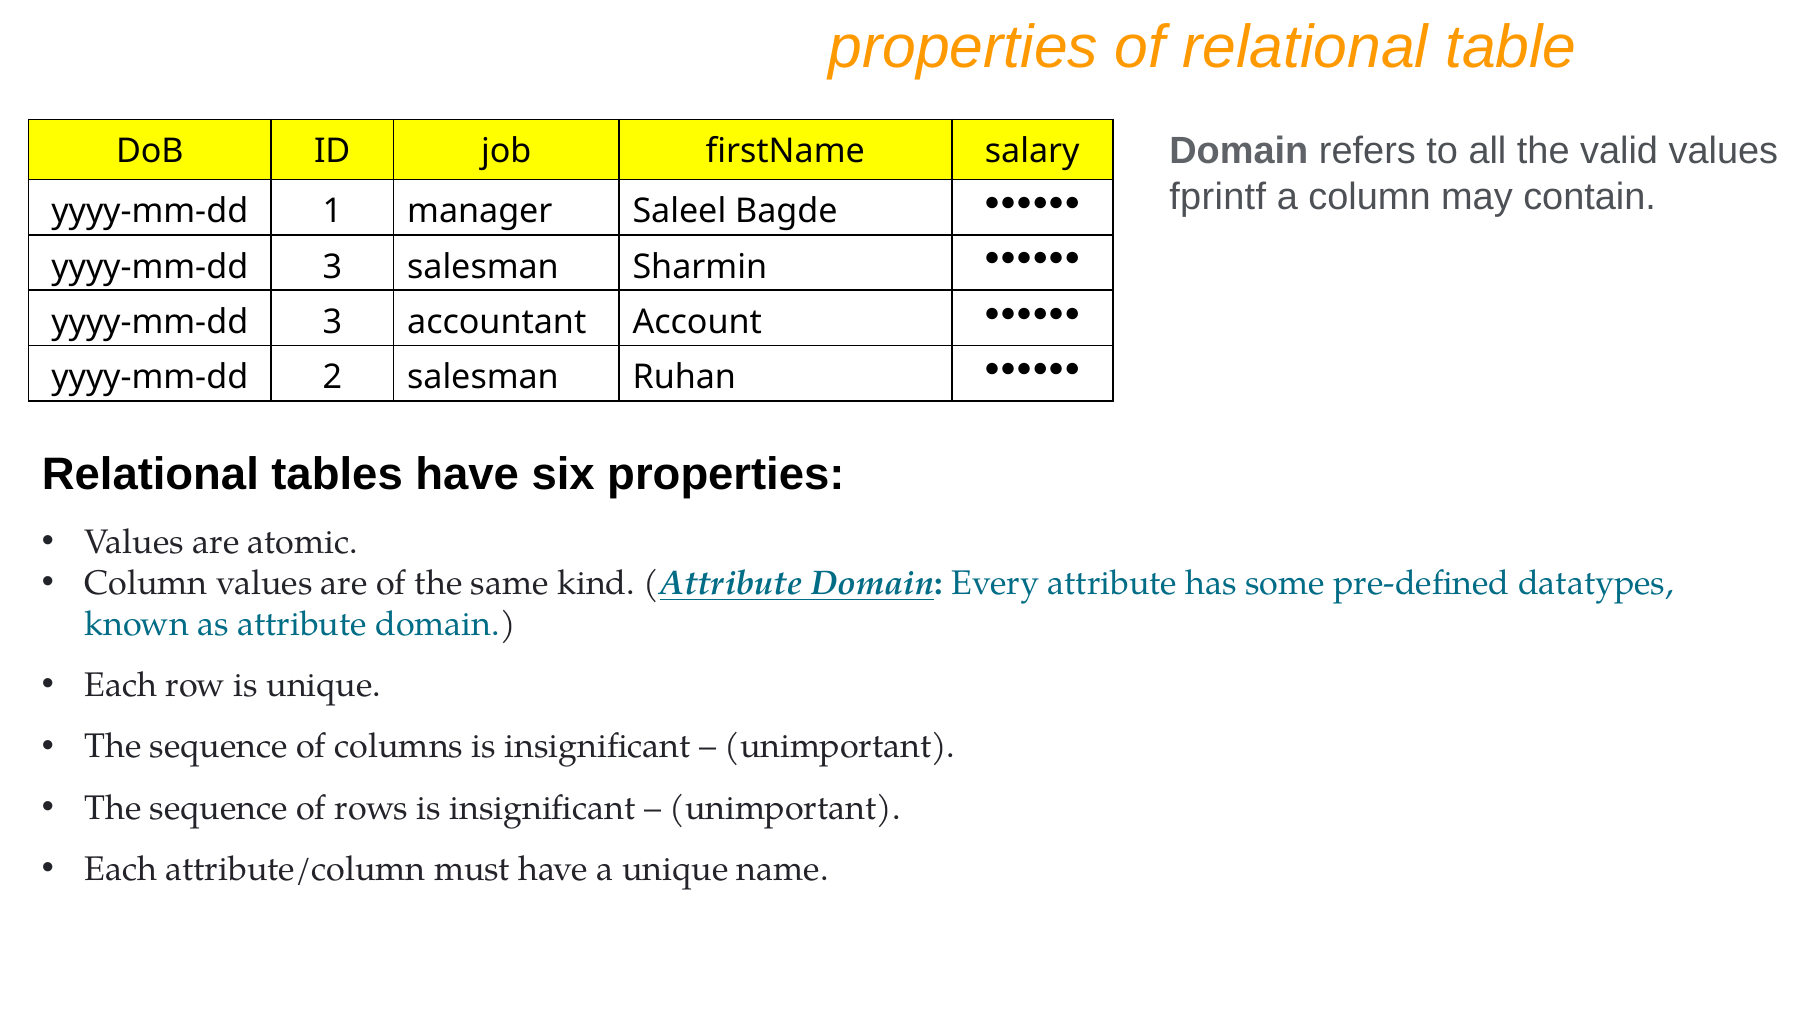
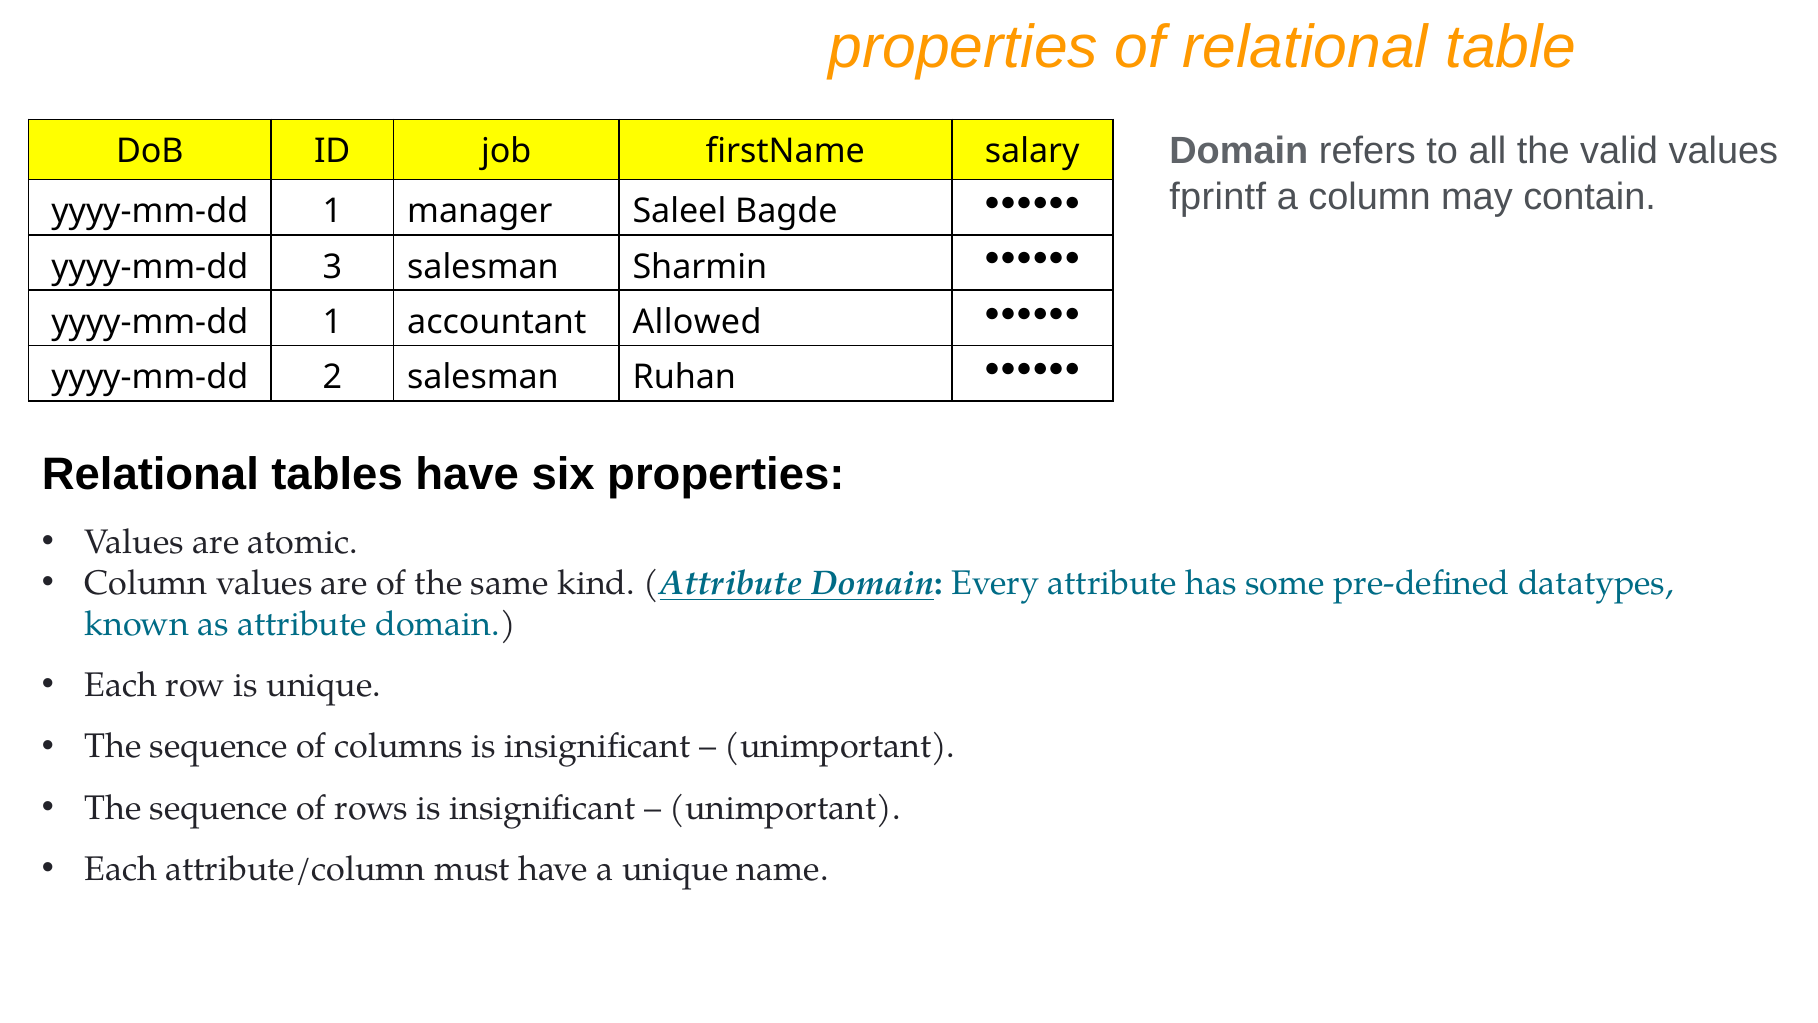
3 at (332, 322): 3 -> 1
Account: Account -> Allowed
